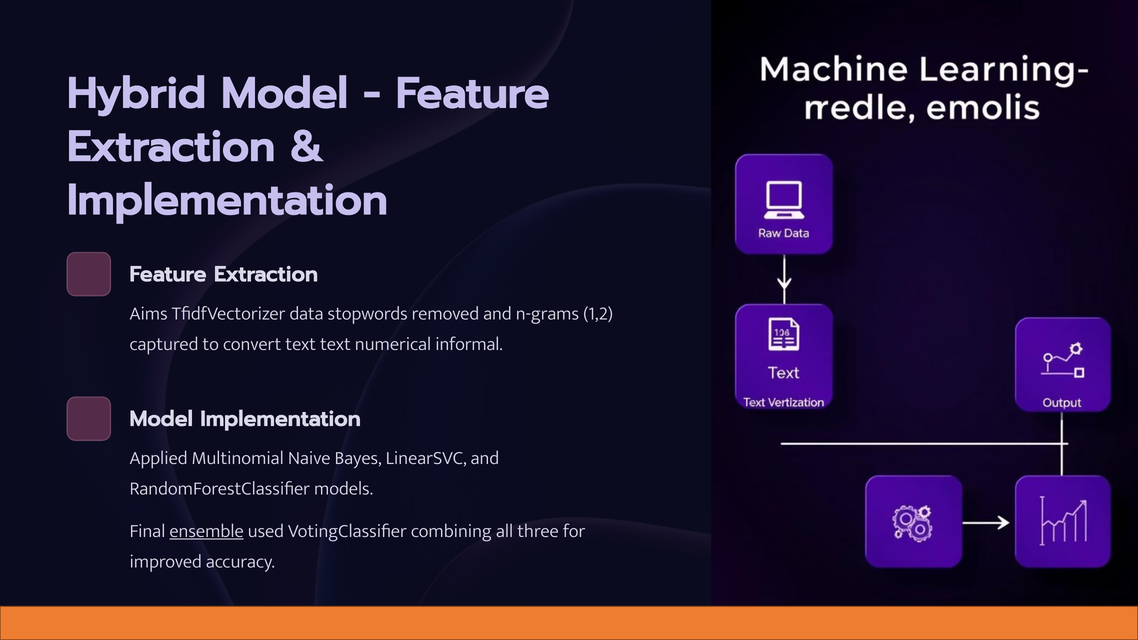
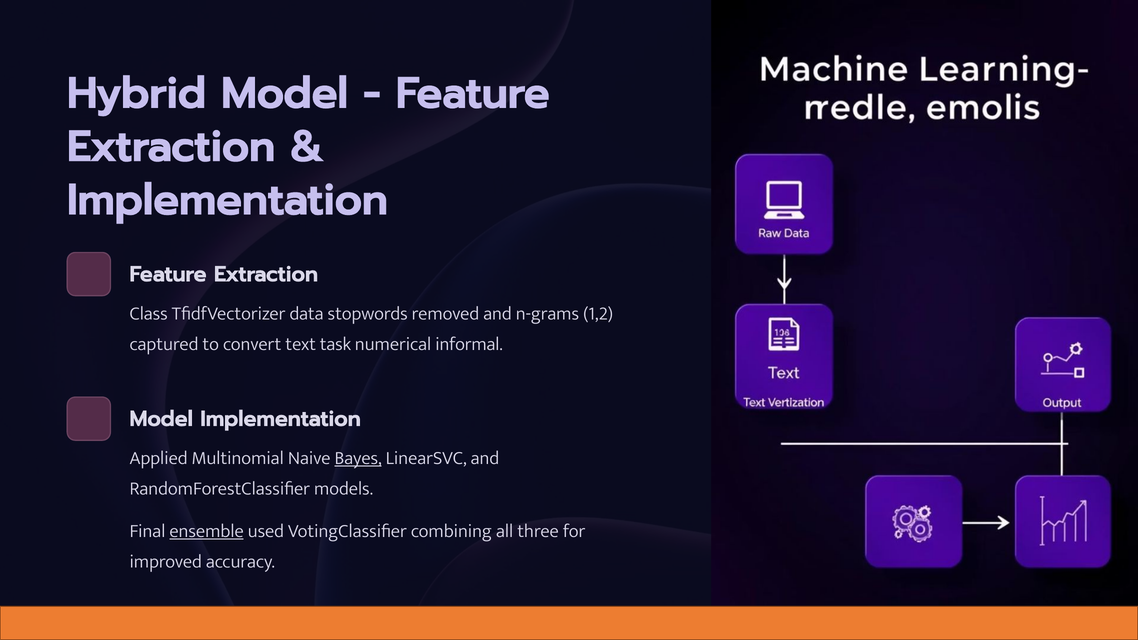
Aims: Aims -> Class
text text: text -> task
Bayes underline: none -> present
